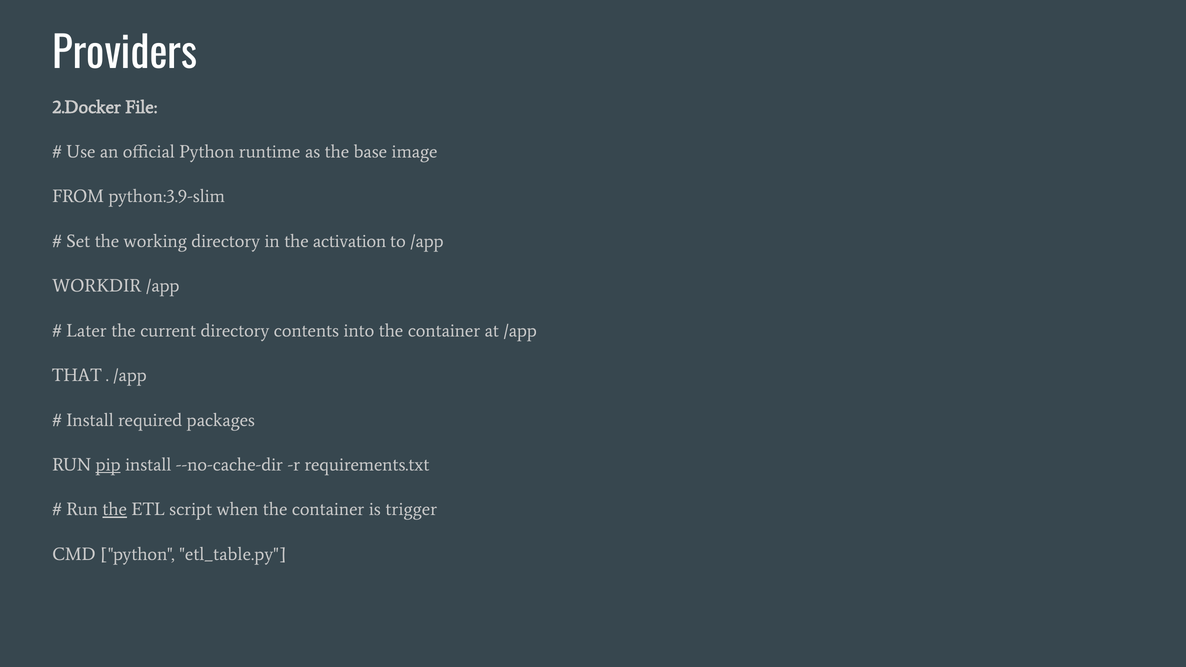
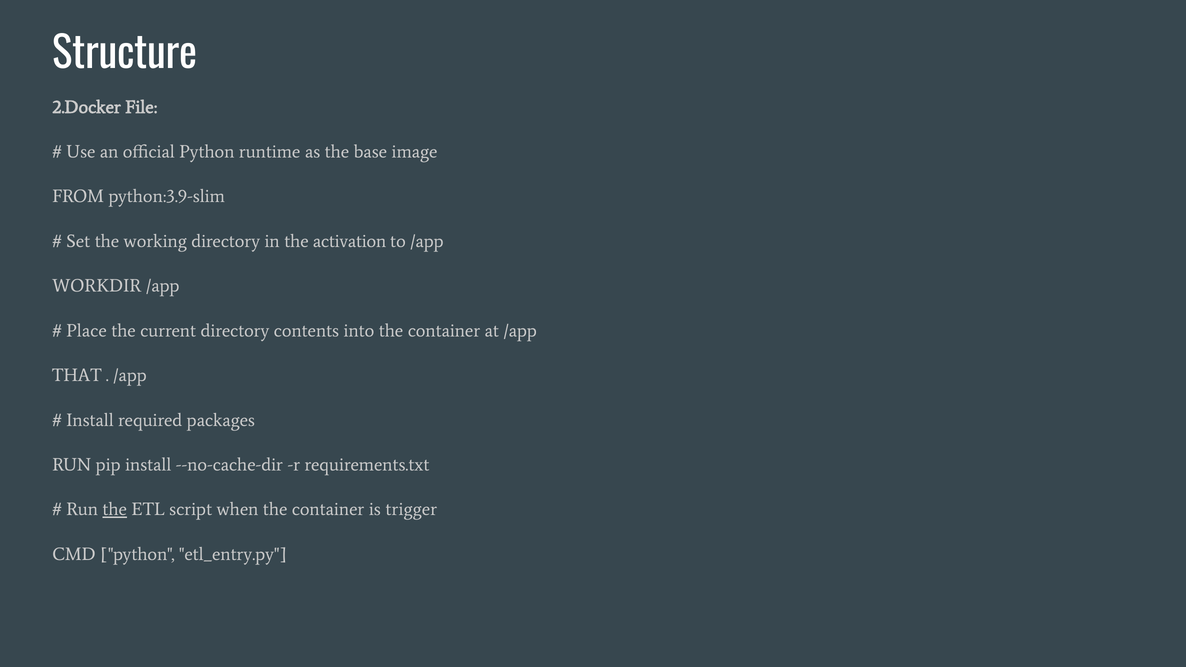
Providers: Providers -> Structure
Later: Later -> Place
pip underline: present -> none
etl_table.py: etl_table.py -> etl_entry.py
